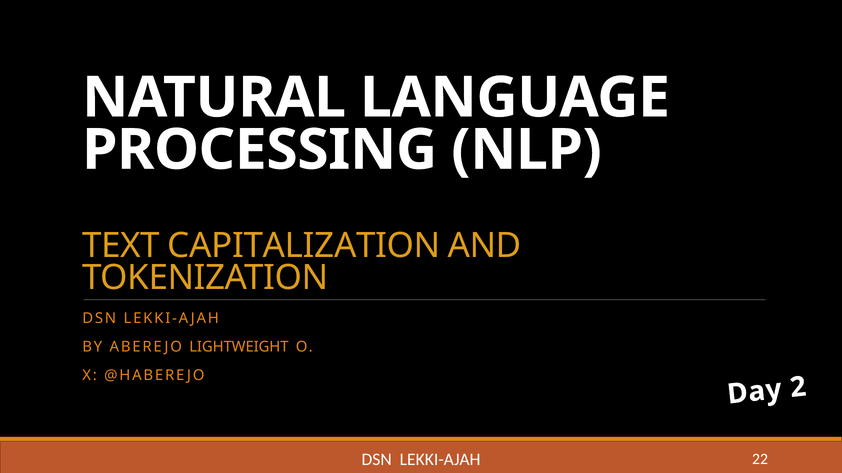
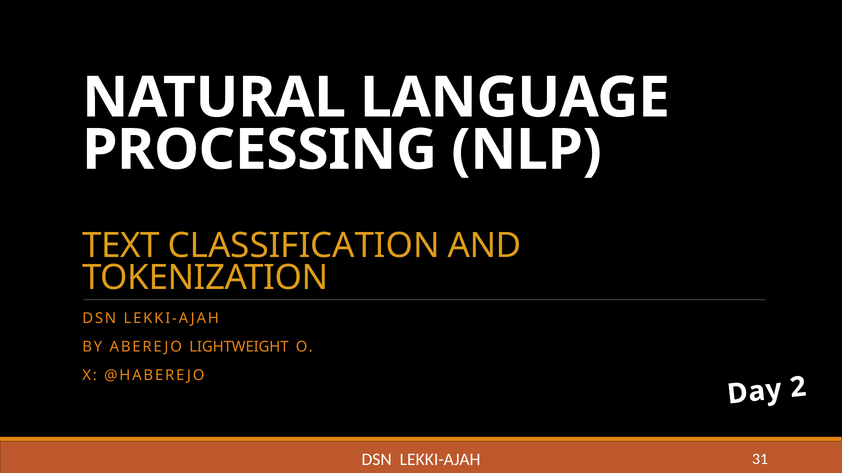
CAPITALIZATION: CAPITALIZATION -> CLASSIFICATION
22: 22 -> 31
